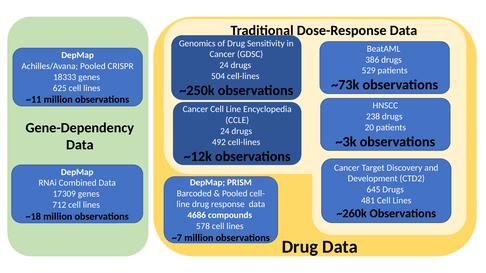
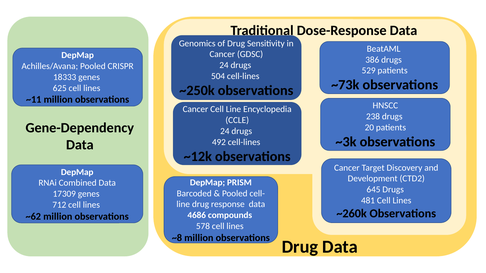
~18: ~18 -> ~62
~7: ~7 -> ~8
